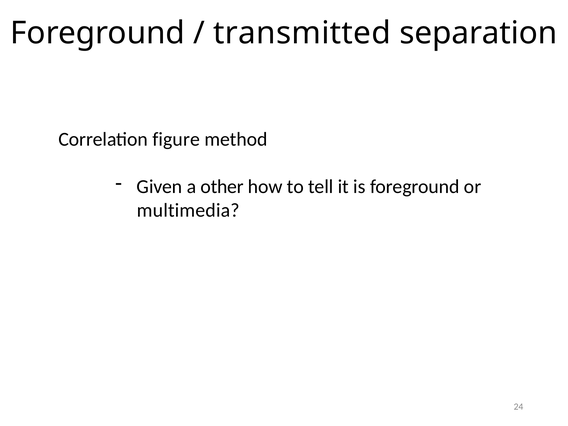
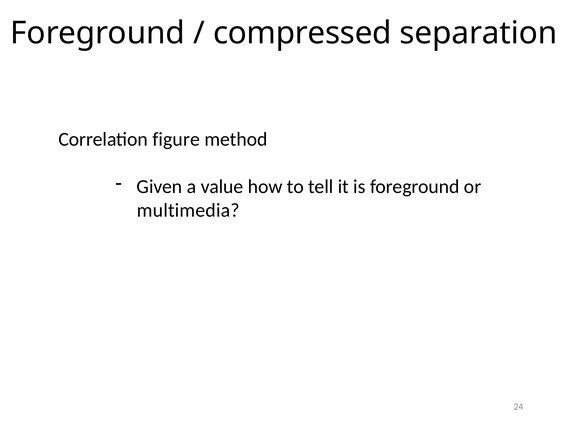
transmitted: transmitted -> compressed
other: other -> value
